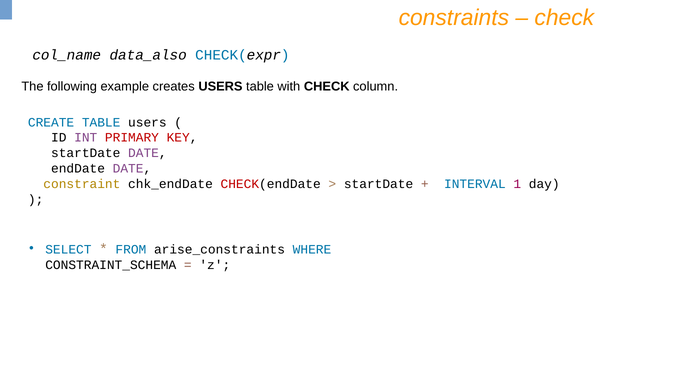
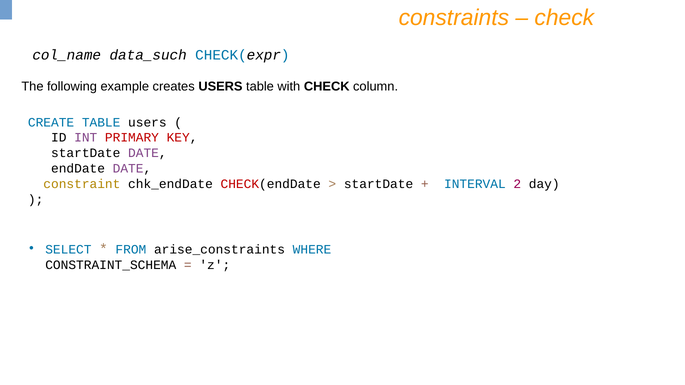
data_also: data_also -> data_such
1: 1 -> 2
